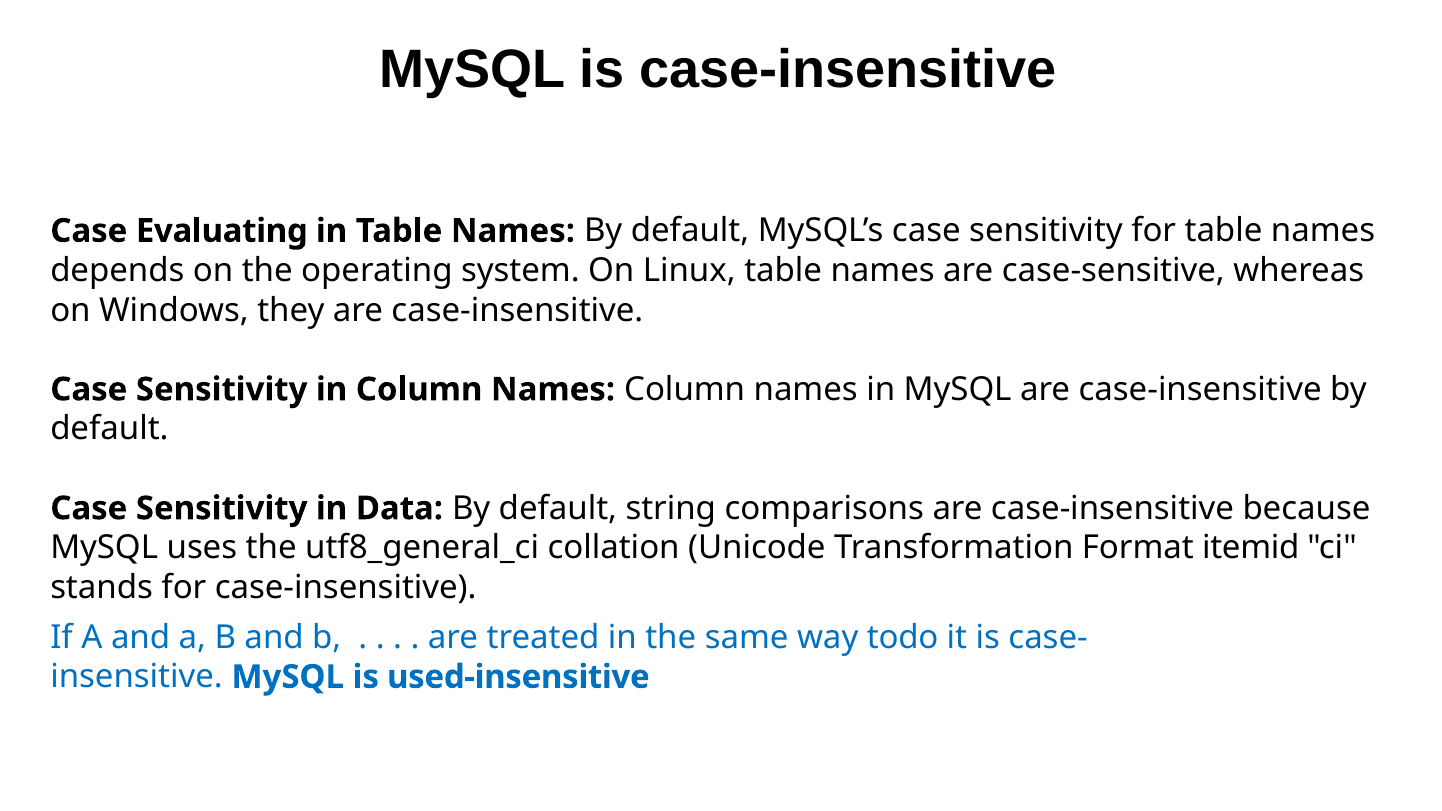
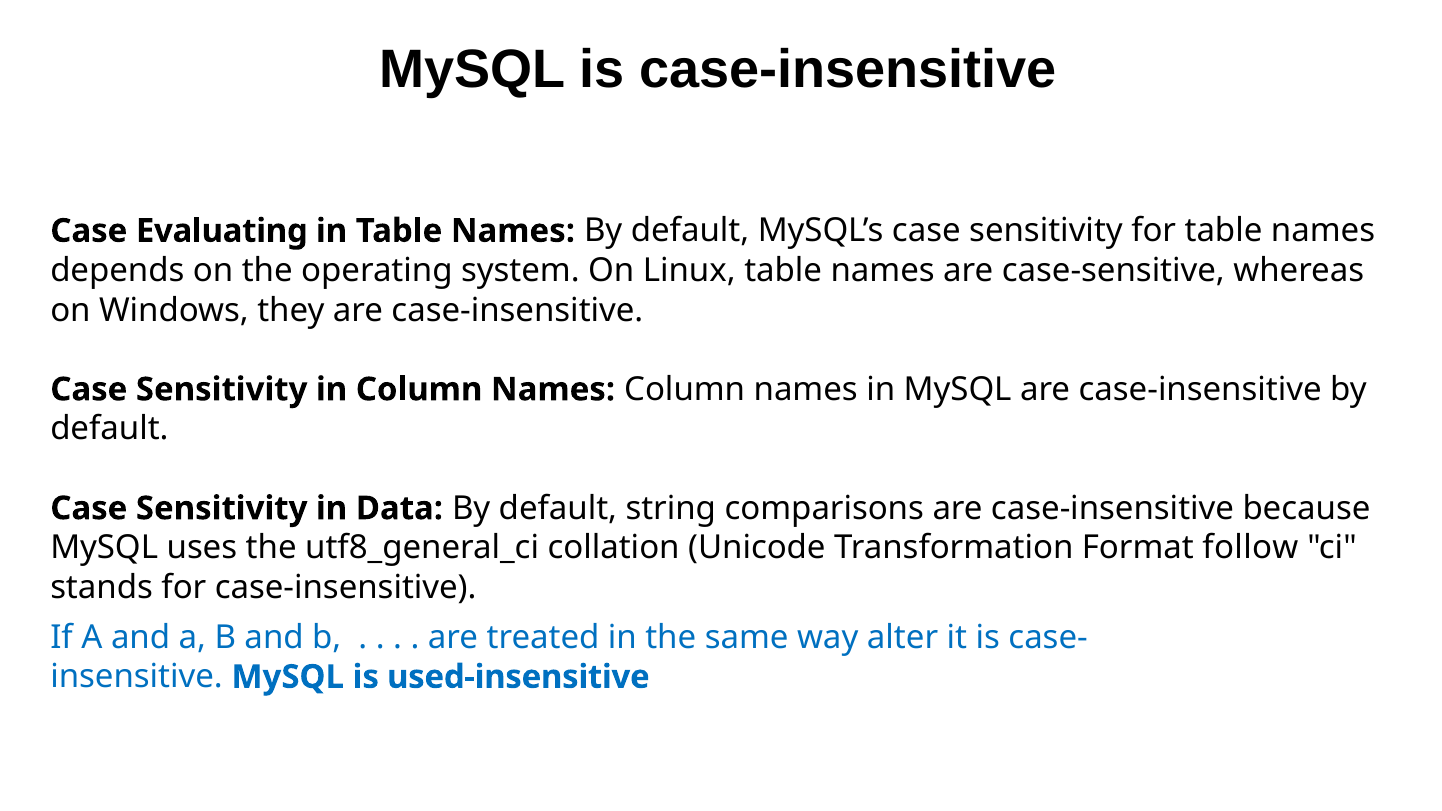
itemid: itemid -> follow
todo: todo -> alter
